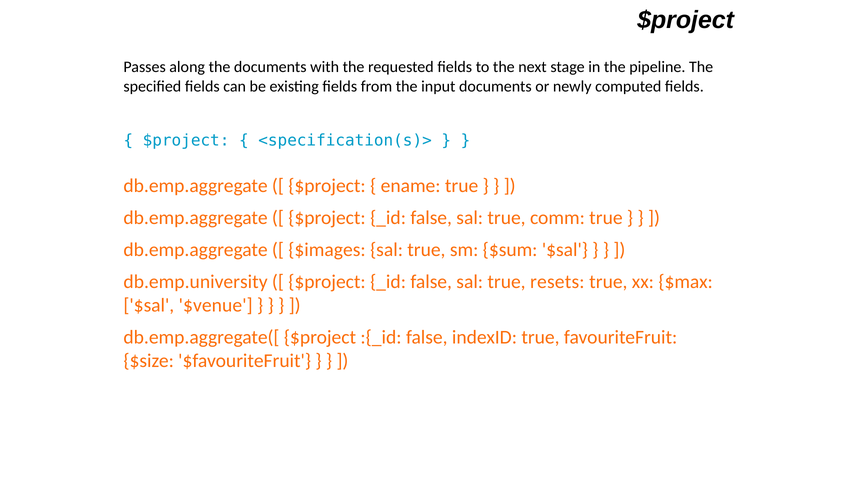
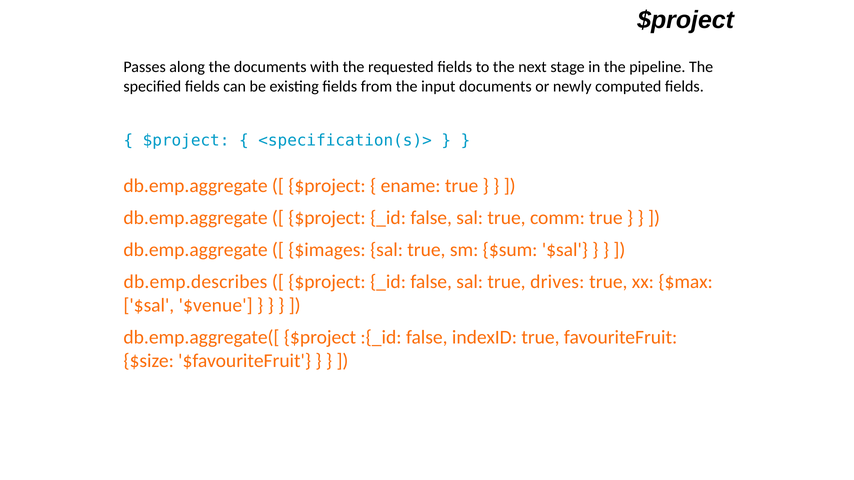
db.emp.university: db.emp.university -> db.emp.describes
resets: resets -> drives
